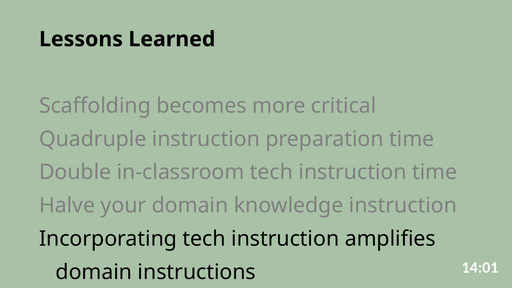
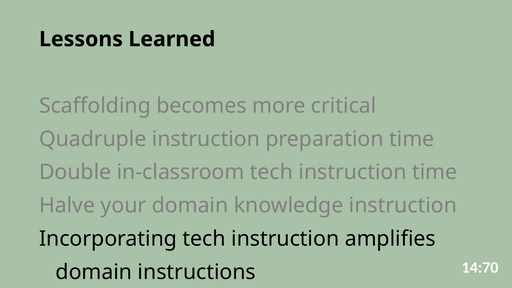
14:01: 14:01 -> 14:70
